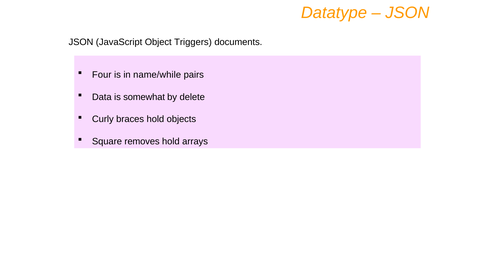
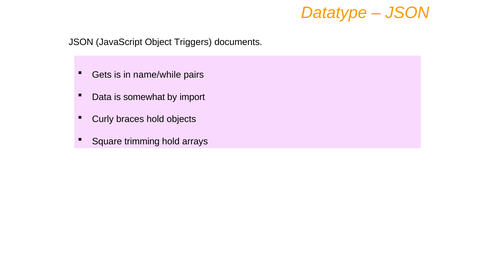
Four: Four -> Gets
delete: delete -> import
removes: removes -> trimming
